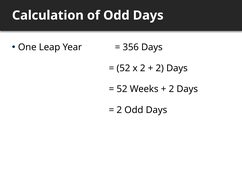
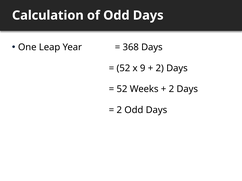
356: 356 -> 368
x 2: 2 -> 9
